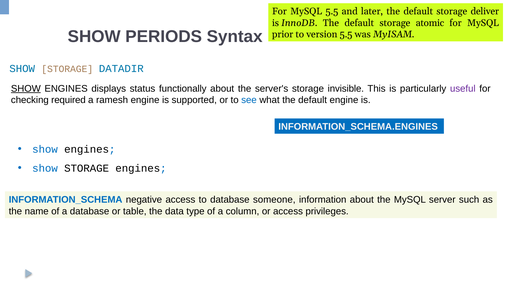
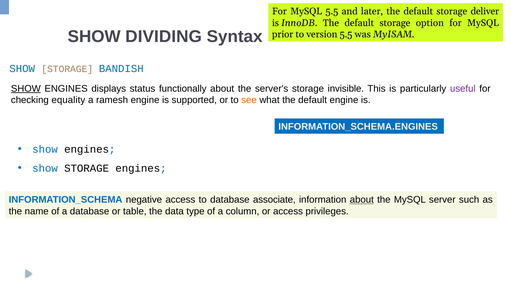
atomic: atomic -> option
PERIODS: PERIODS -> DIVIDING
DATADIR: DATADIR -> BANDISH
required: required -> equality
see colour: blue -> orange
someone: someone -> associate
about at (362, 200) underline: none -> present
